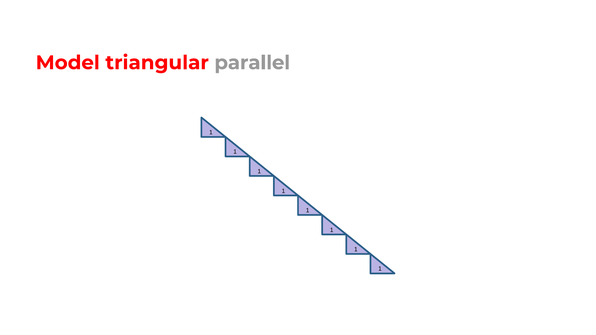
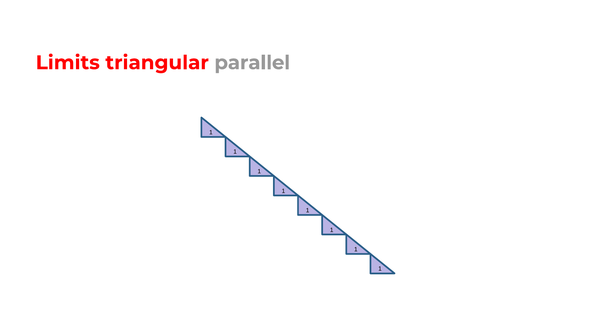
Model: Model -> Limits
